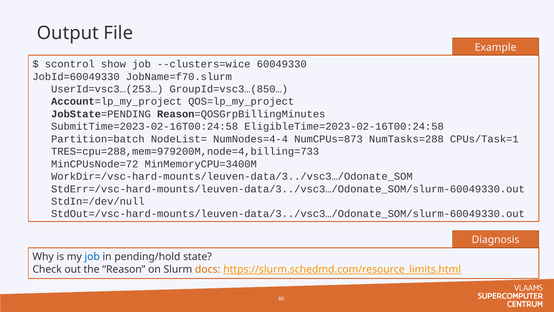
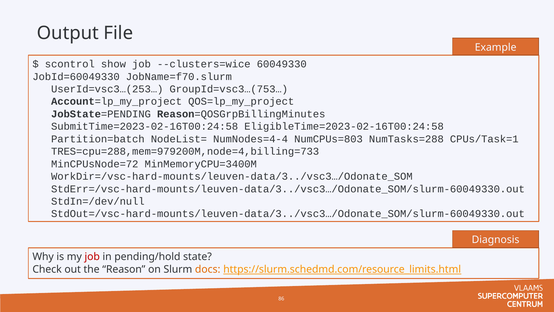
GroupId=vsc3…(850…: GroupId=vsc3…(850… -> GroupId=vsc3…(753…
NumCPUs=873: NumCPUs=873 -> NumCPUs=803
job at (92, 256) colour: blue -> red
